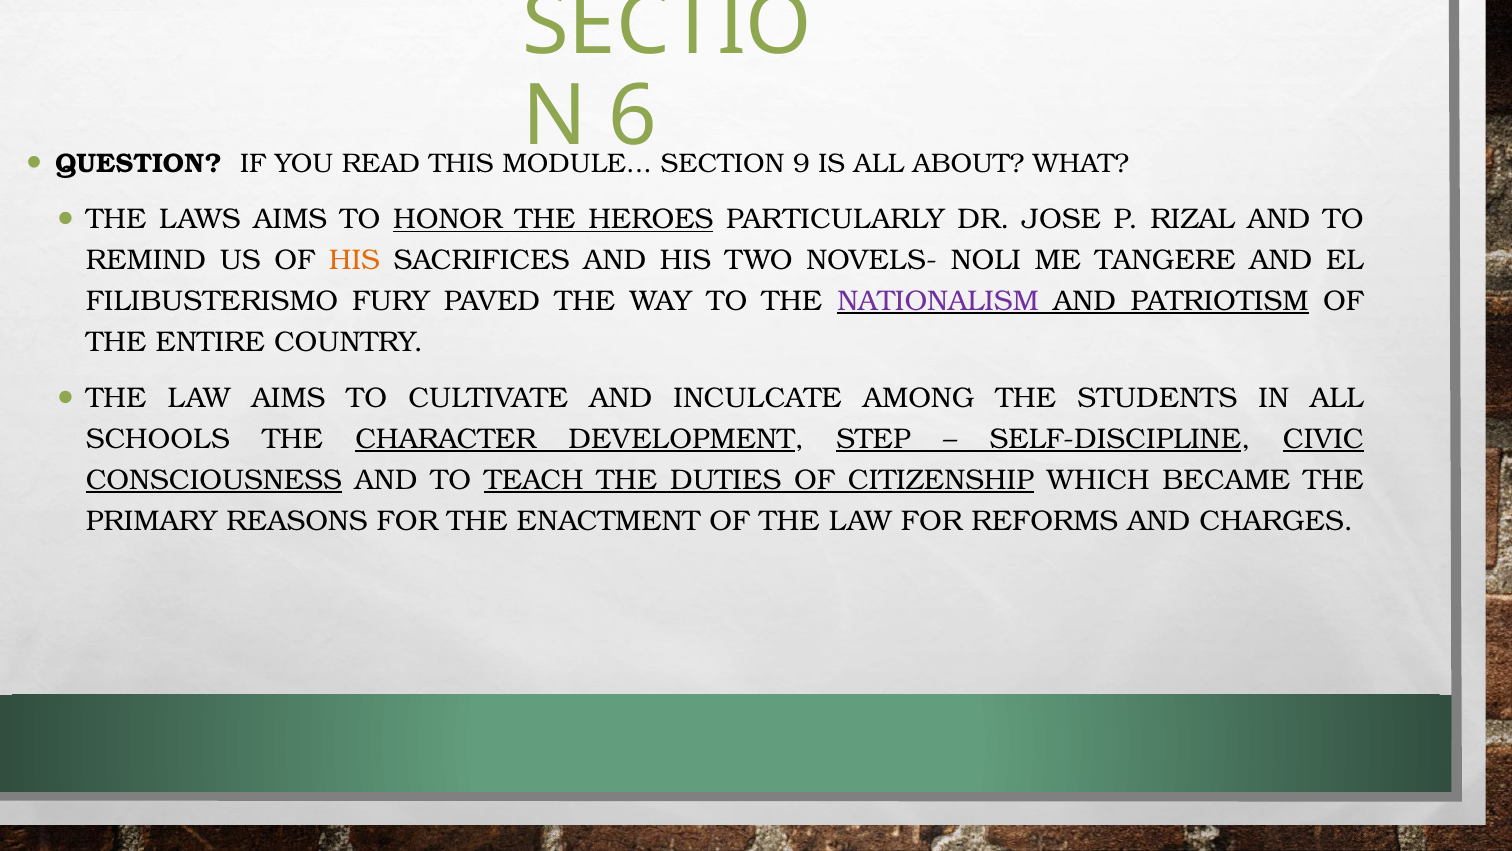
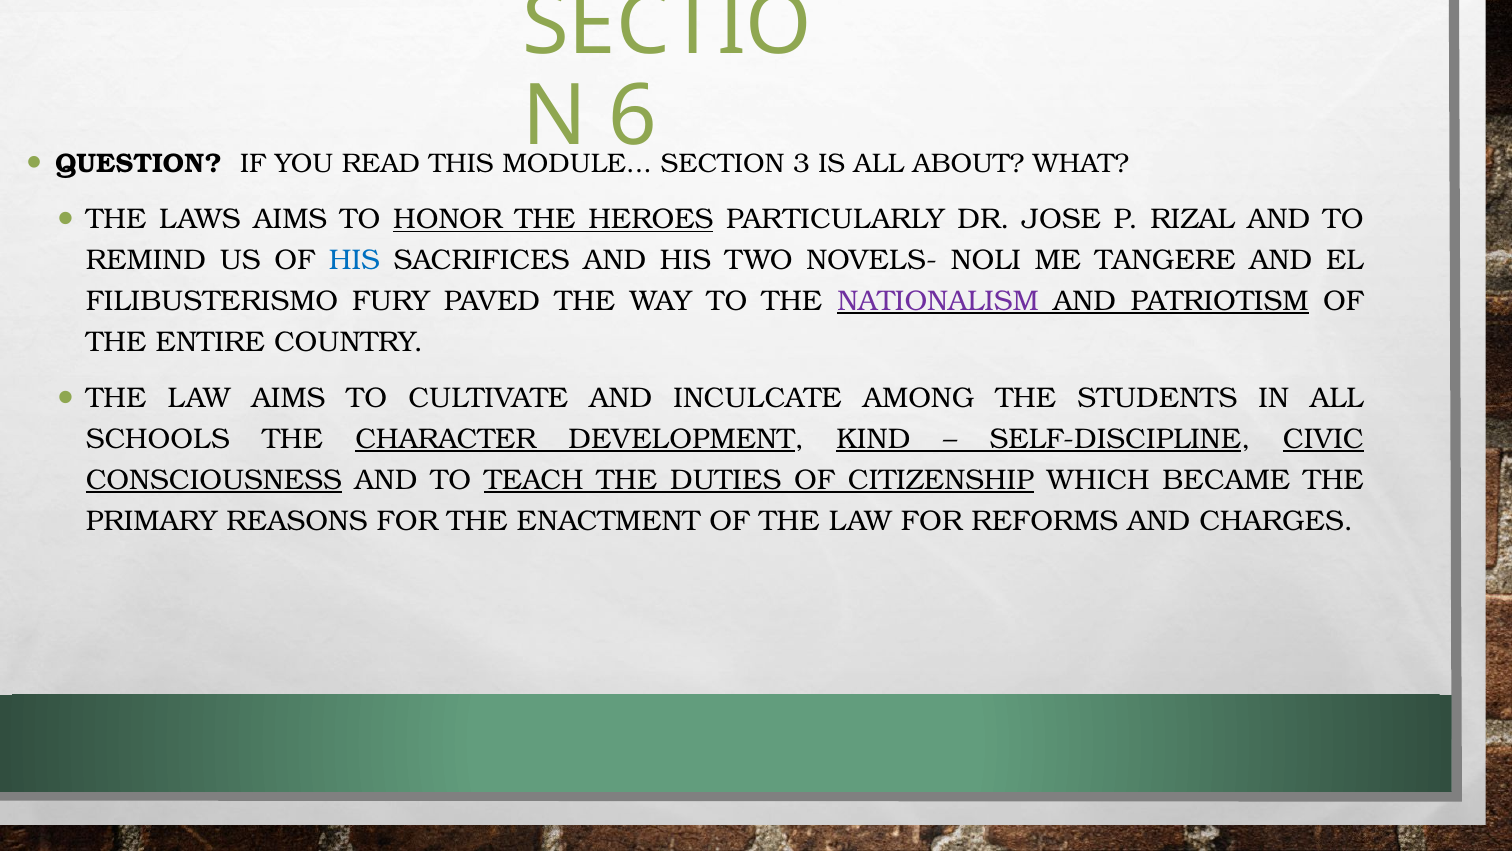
9: 9 -> 3
HIS at (354, 260) colour: orange -> blue
STEP: STEP -> KIND
